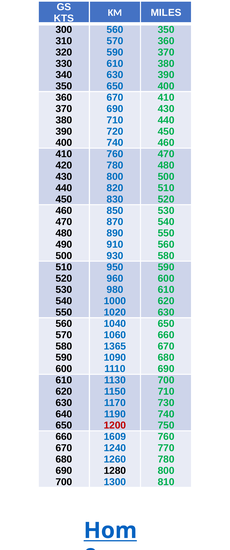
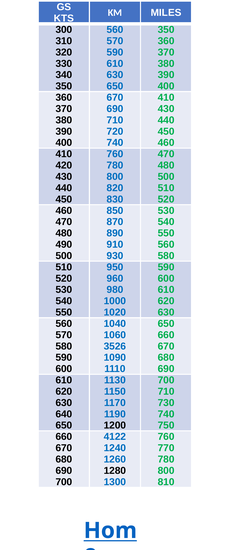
1365: 1365 -> 3526
1200 colour: red -> black
1609: 1609 -> 4122
